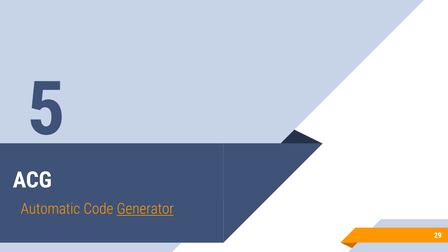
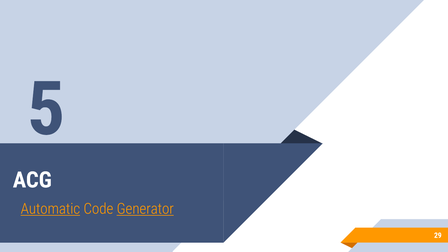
Automatic underline: none -> present
